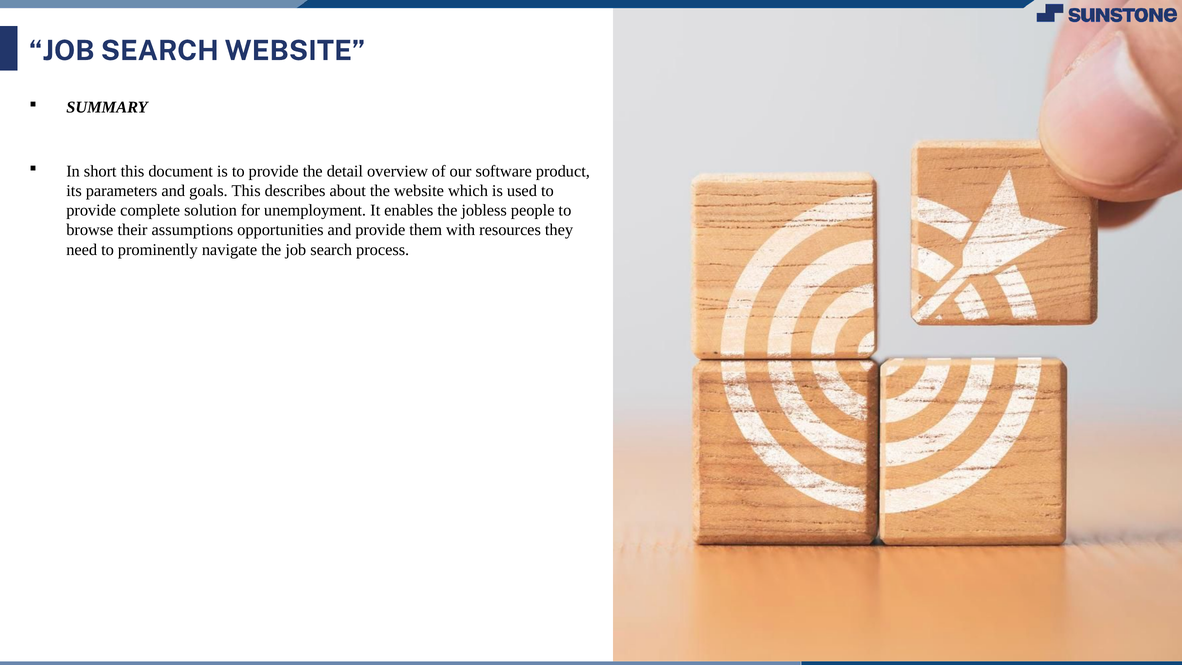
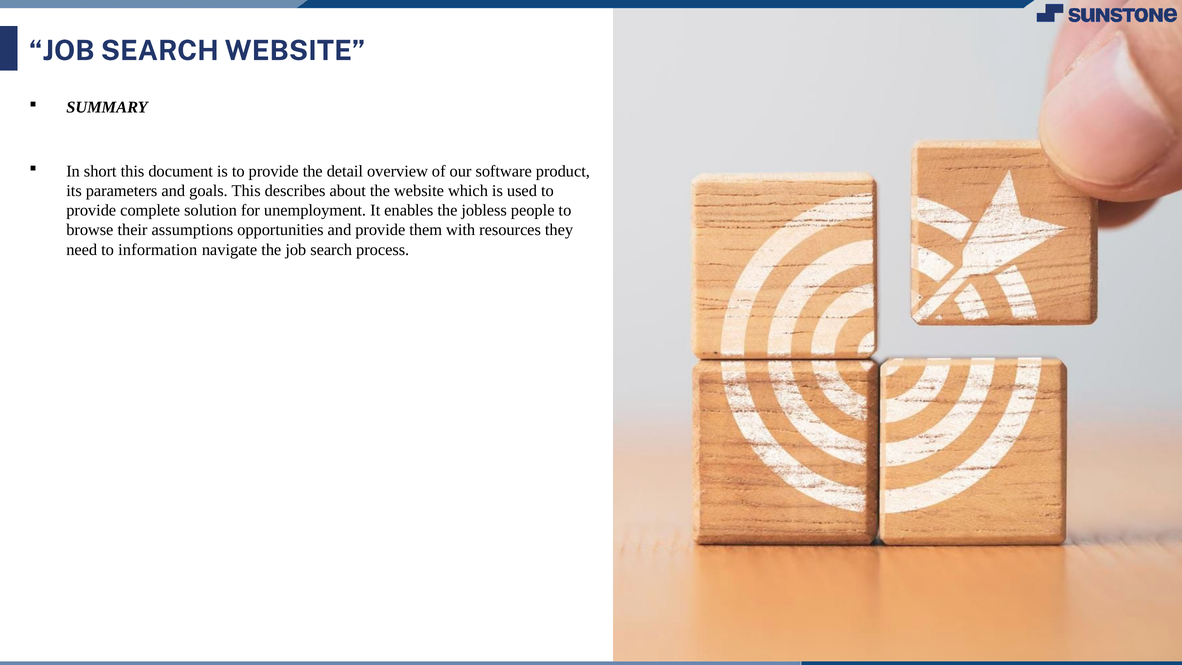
prominently: prominently -> information
